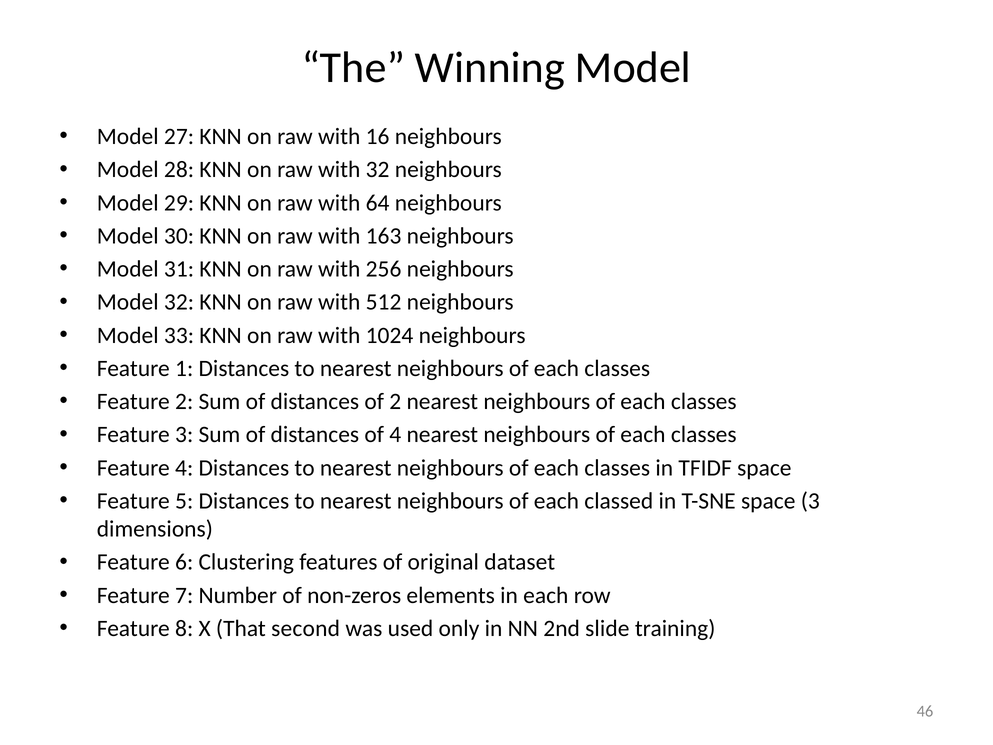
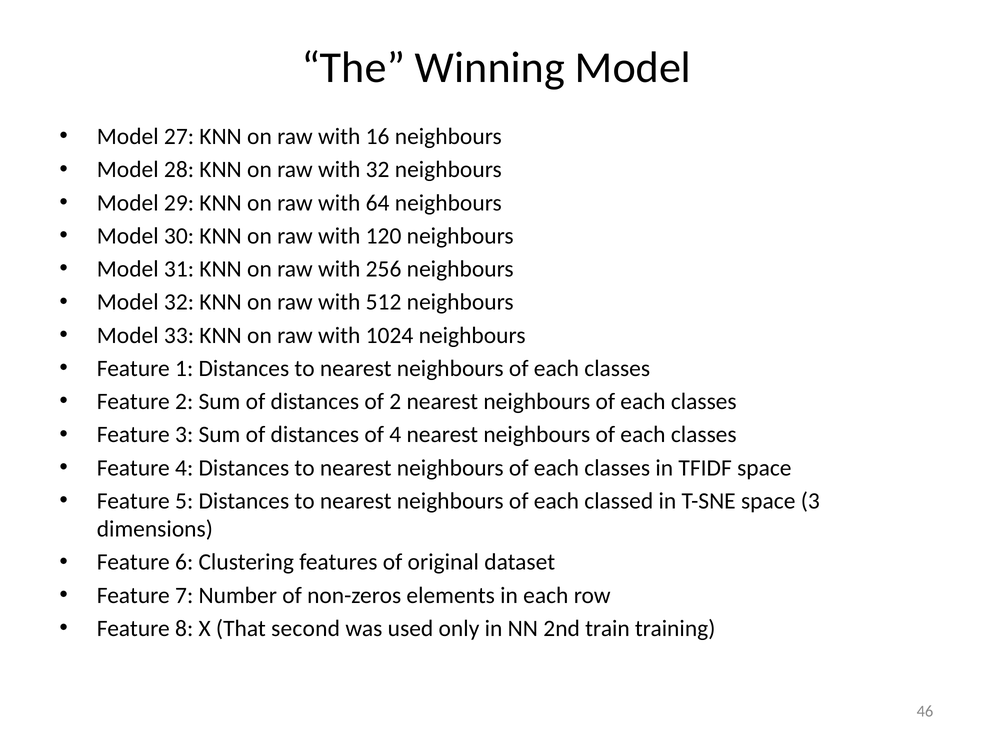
163: 163 -> 120
slide: slide -> train
